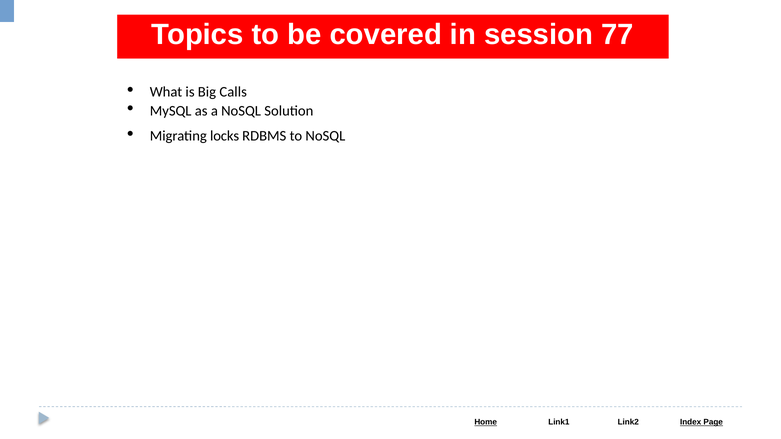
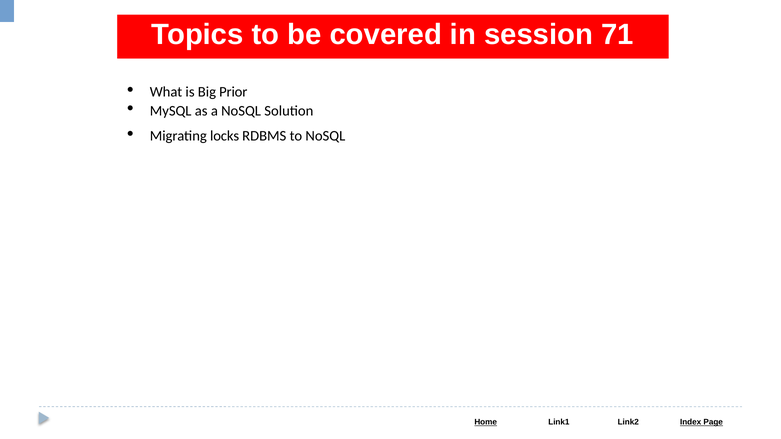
77: 77 -> 71
Calls: Calls -> Prior
